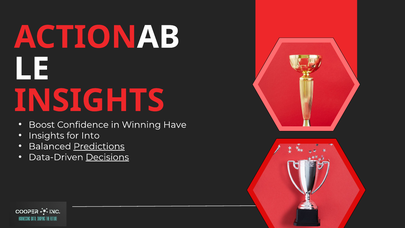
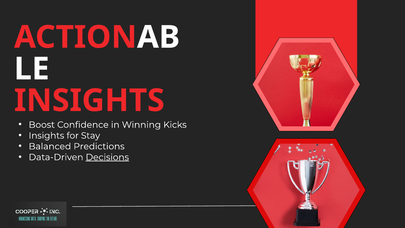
Have: Have -> Kicks
Into: Into -> Stay
Predictions underline: present -> none
